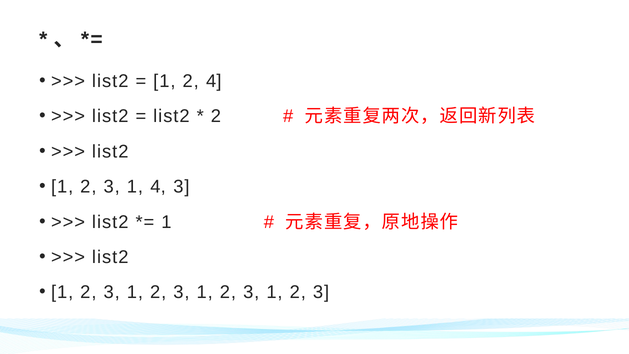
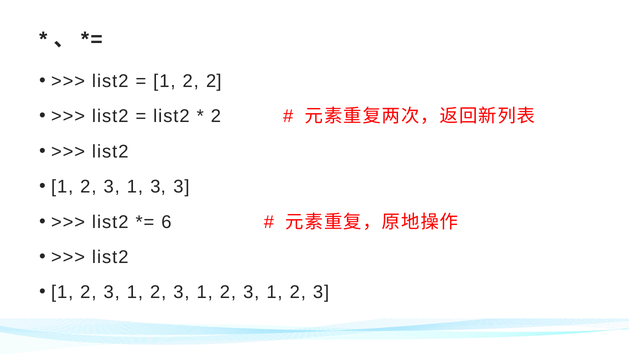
2 4: 4 -> 2
1 4: 4 -> 3
1 at (166, 222): 1 -> 6
